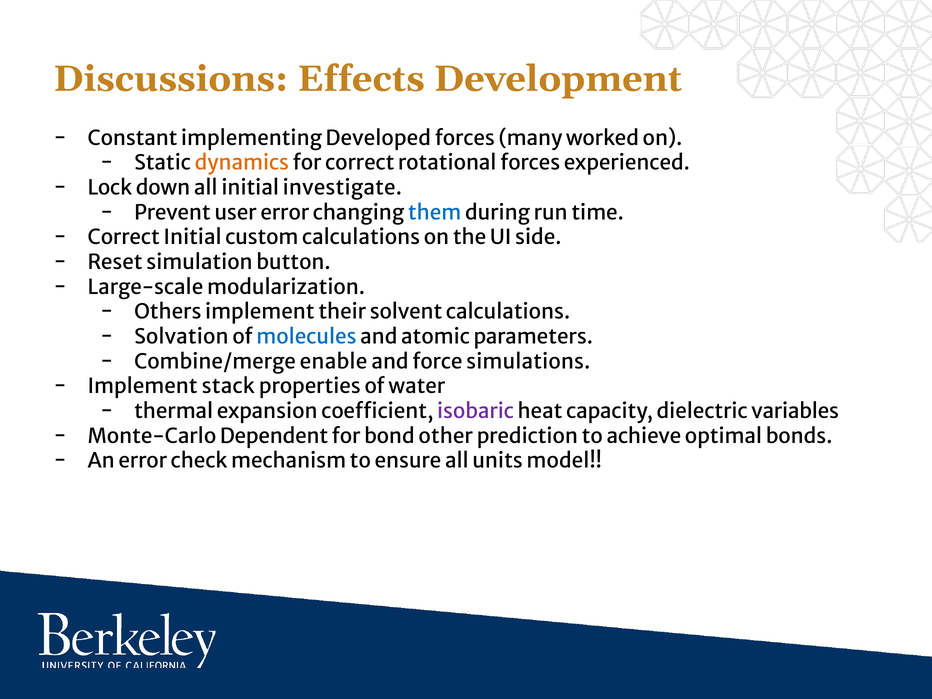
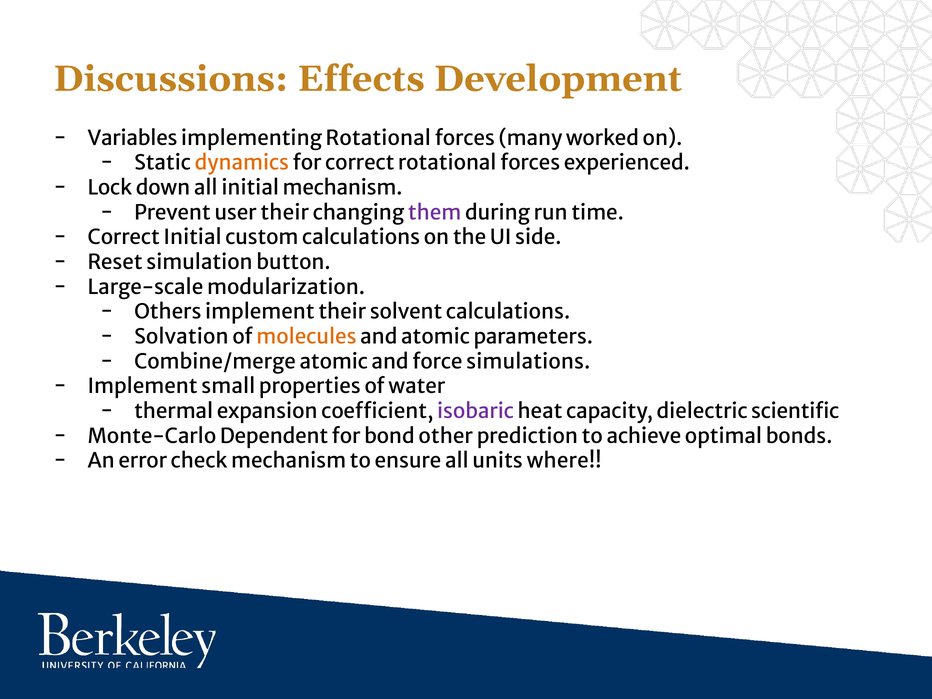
Constant: Constant -> Variables
implementing Developed: Developed -> Rotational
initial investigate: investigate -> mechanism
user error: error -> their
them colour: blue -> purple
molecules colour: blue -> orange
Combine/merge enable: enable -> atomic
stack: stack -> small
variables: variables -> scientific
model: model -> where
